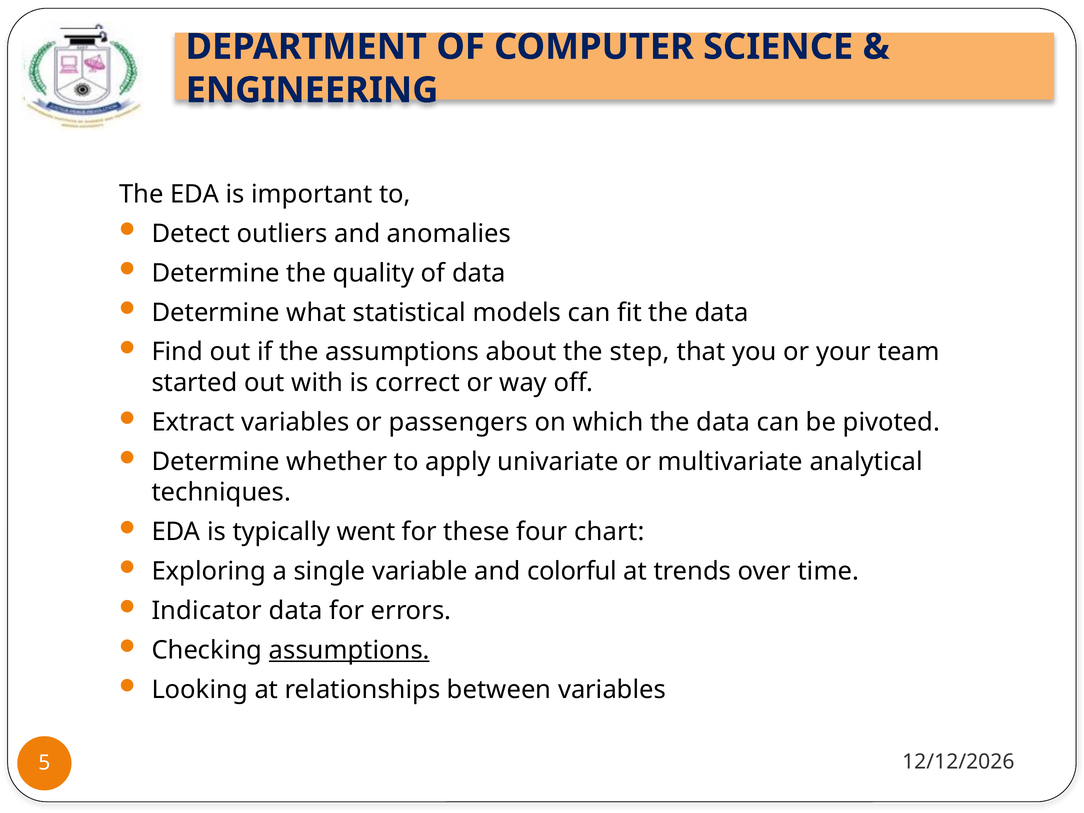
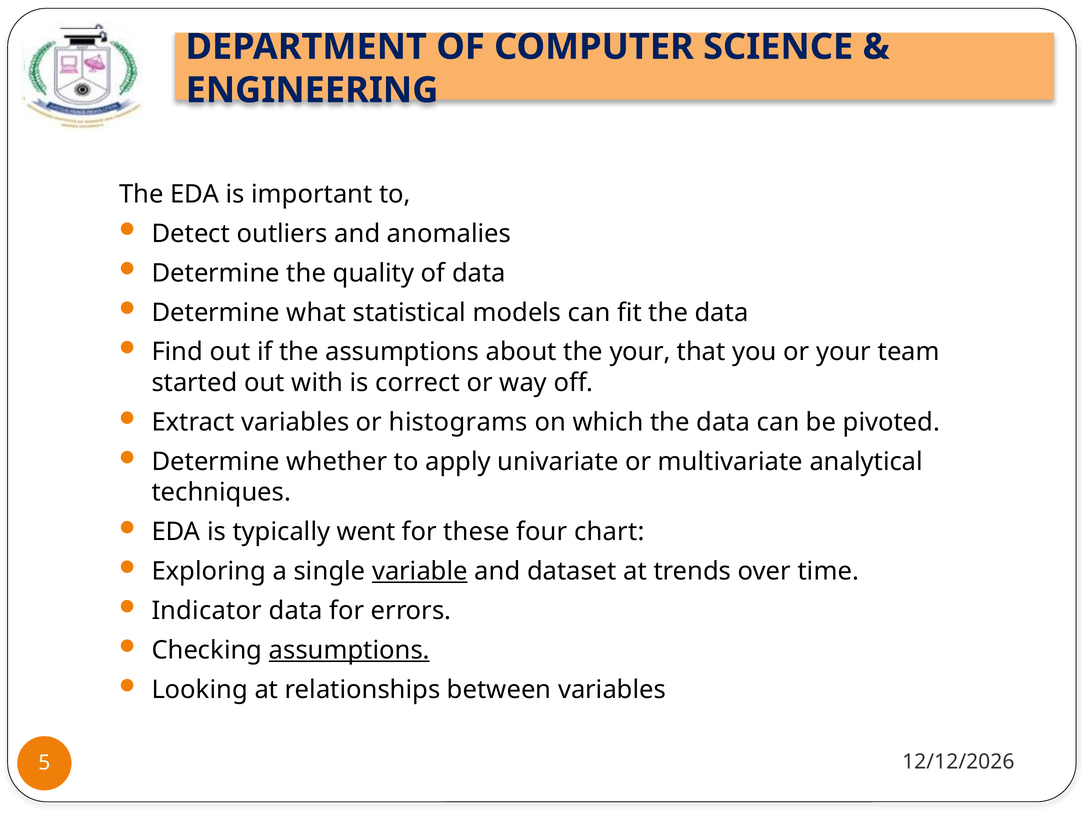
the step: step -> your
passengers: passengers -> histograms
variable underline: none -> present
colorful: colorful -> dataset
